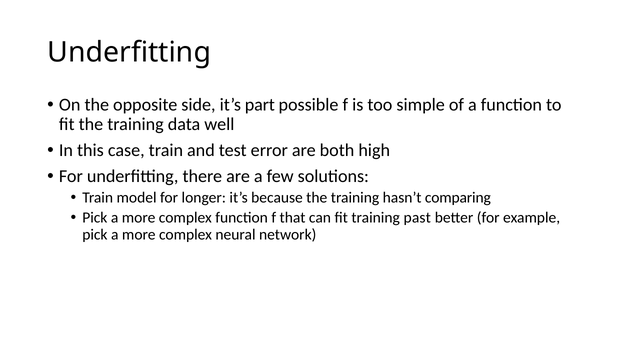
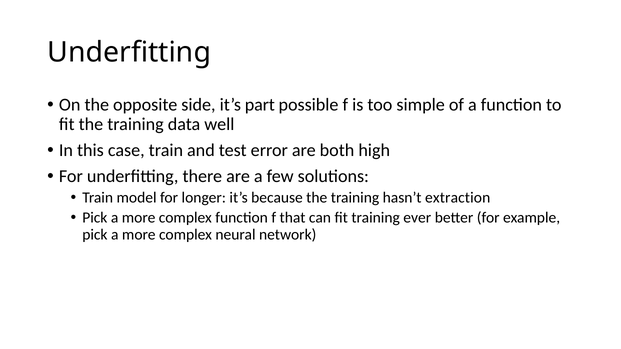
comparing: comparing -> extraction
past: past -> ever
